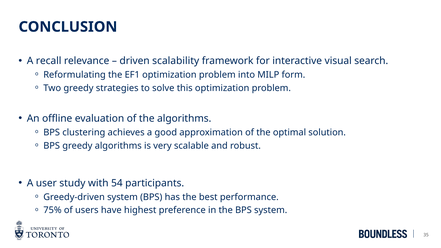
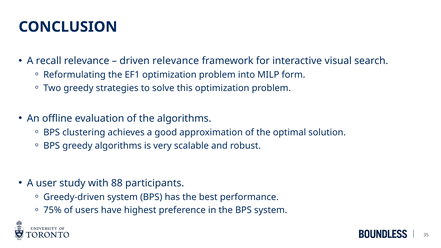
driven scalability: scalability -> relevance
54: 54 -> 88
